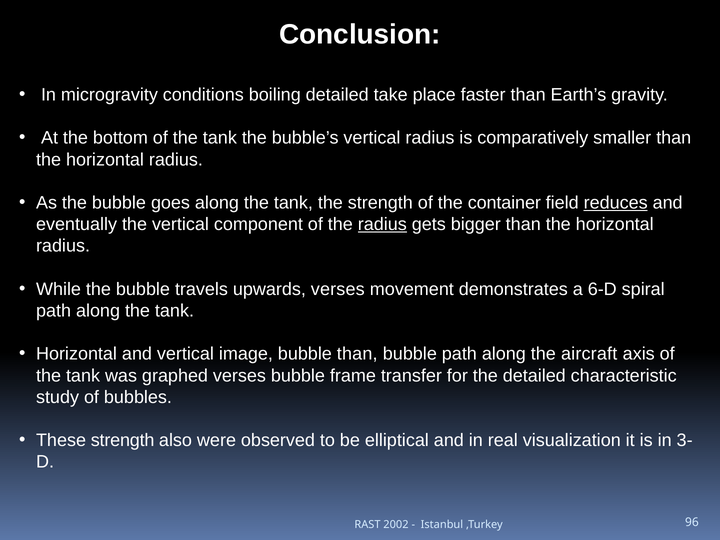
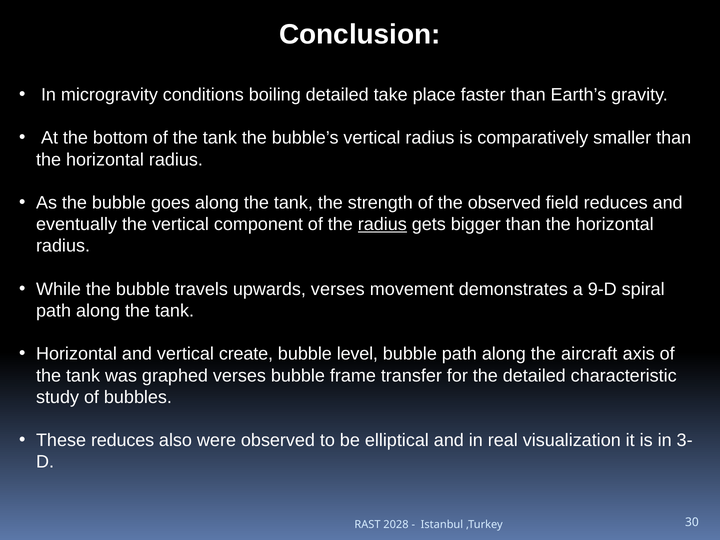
the container: container -> observed
reduces at (616, 203) underline: present -> none
6-D: 6-D -> 9-D
image: image -> create
bubble than: than -> level
These strength: strength -> reduces
2002: 2002 -> 2028
96: 96 -> 30
